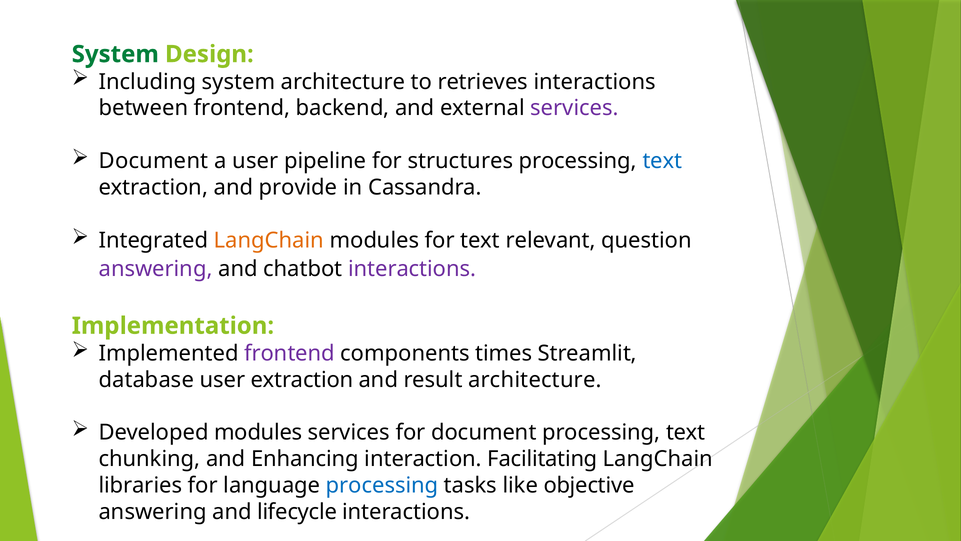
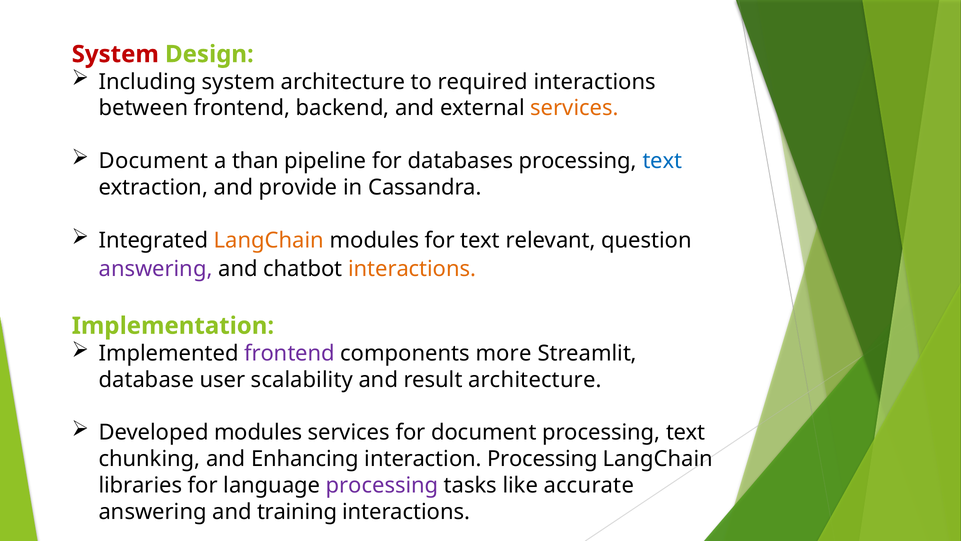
System at (115, 54) colour: green -> red
retrieves: retrieves -> required
services at (575, 108) colour: purple -> orange
a user: user -> than
structures: structures -> databases
interactions at (412, 269) colour: purple -> orange
times: times -> more
user extraction: extraction -> scalability
interaction Facilitating: Facilitating -> Processing
processing at (382, 485) colour: blue -> purple
objective: objective -> accurate
lifecycle: lifecycle -> training
